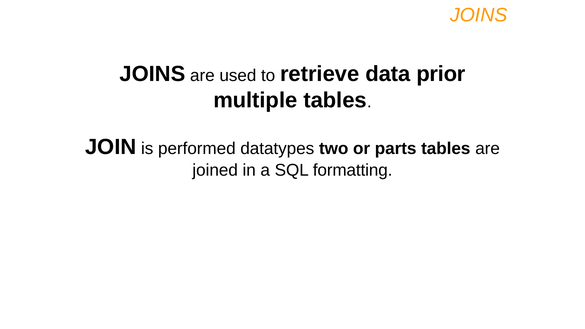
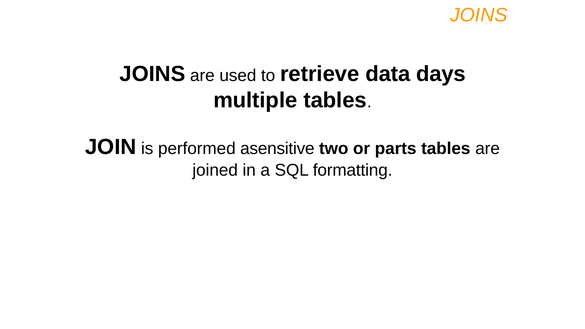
prior: prior -> days
datatypes: datatypes -> asensitive
